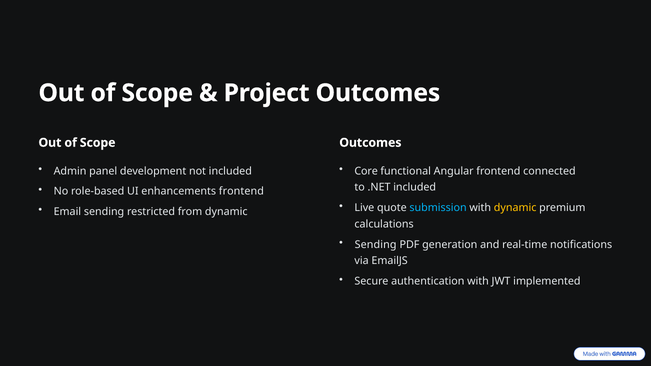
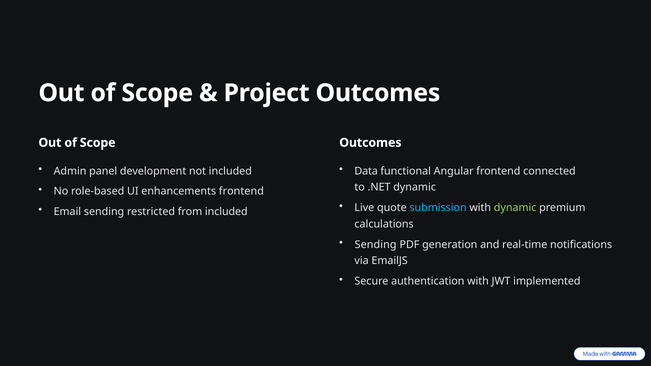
Core: Core -> Data
.NET included: included -> dynamic
dynamic at (515, 208) colour: yellow -> light green
from dynamic: dynamic -> included
